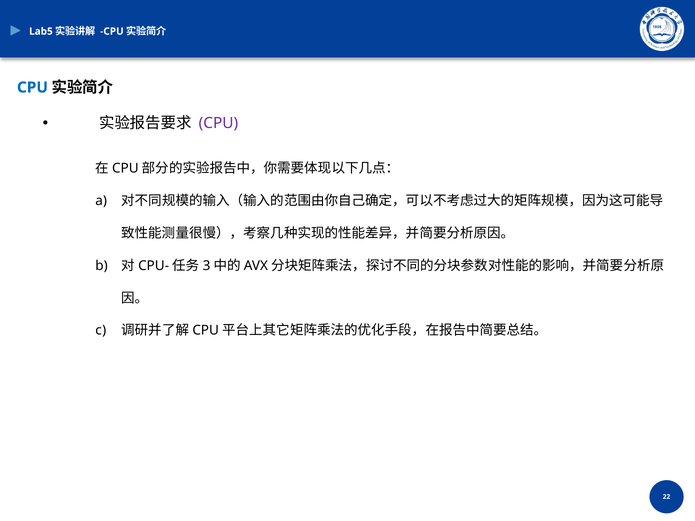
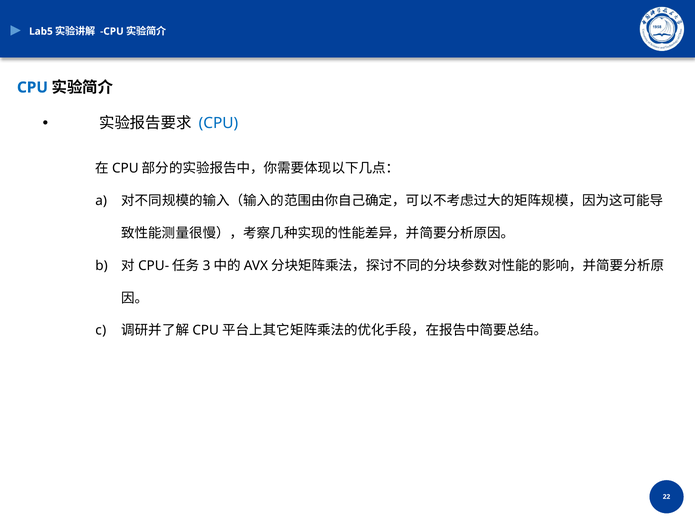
CPU at (218, 123) colour: purple -> blue
